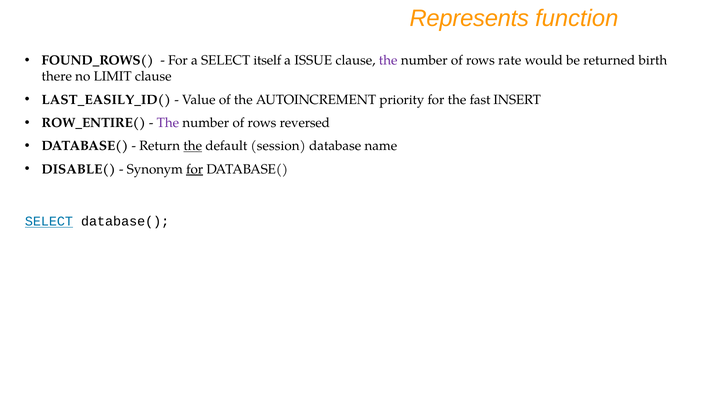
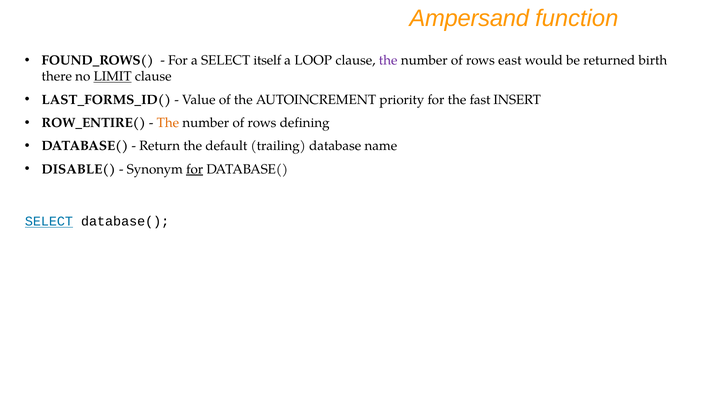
Represents: Represents -> Ampersand
ISSUE: ISSUE -> LOOP
rate: rate -> east
LIMIT underline: none -> present
LAST_EASILY_ID(: LAST_EASILY_ID( -> LAST_FORMS_ID(
The at (168, 123) colour: purple -> orange
reversed: reversed -> defining
the at (193, 146) underline: present -> none
session: session -> trailing
